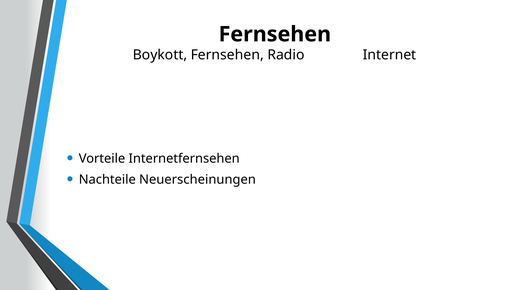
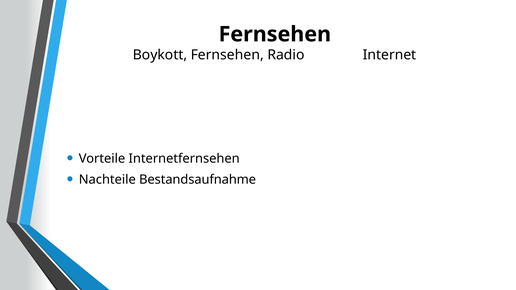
Neuerscheinungen: Neuerscheinungen -> Bestandsaufnahme
